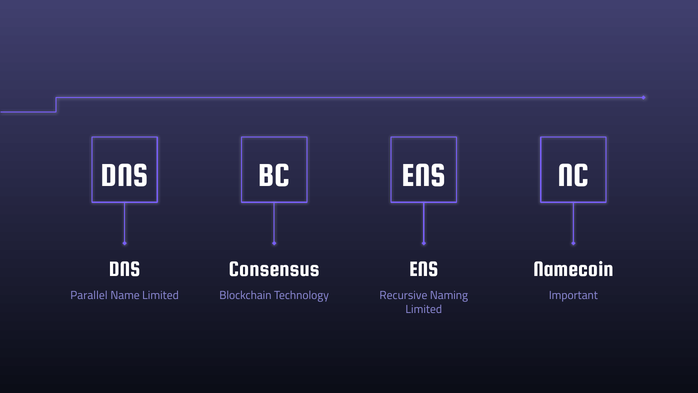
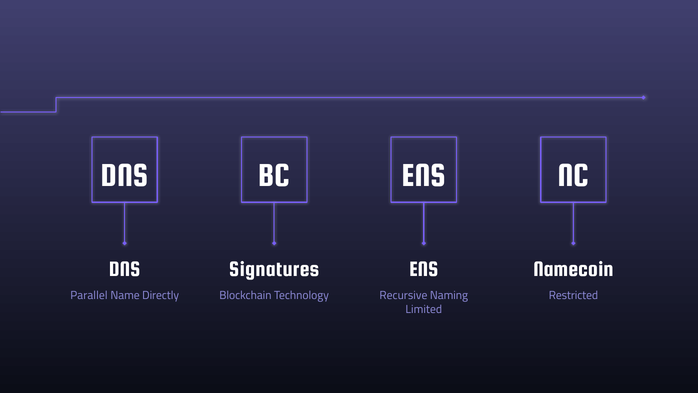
Consensus: Consensus -> Signatures
Name Limited: Limited -> Directly
Important: Important -> Restricted
